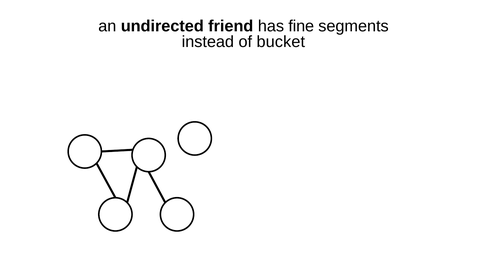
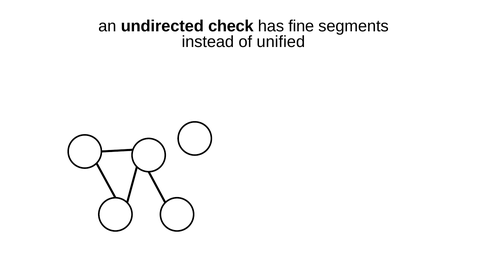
friend: friend -> check
bucket: bucket -> unified
